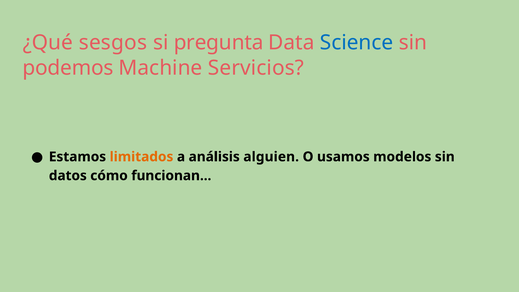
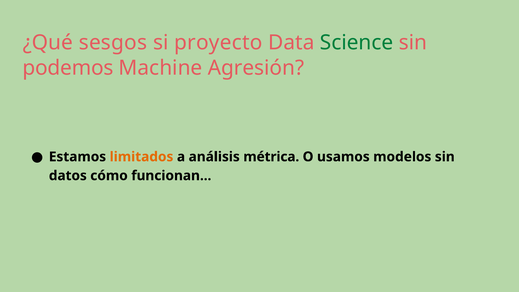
pregunta: pregunta -> proyecto
Science colour: blue -> green
Servicios: Servicios -> Agresión
alguien: alguien -> métrica
